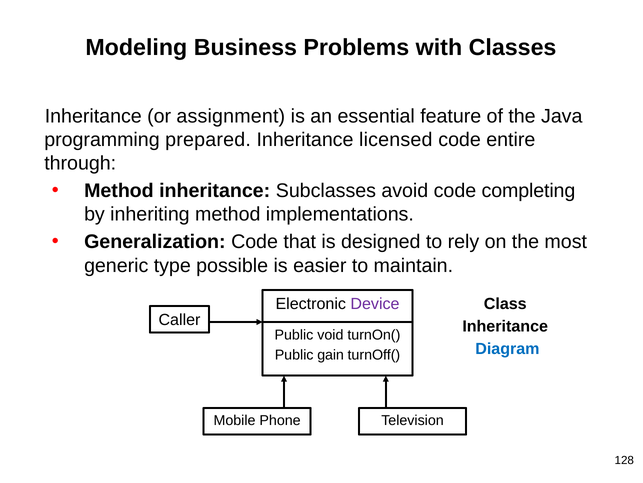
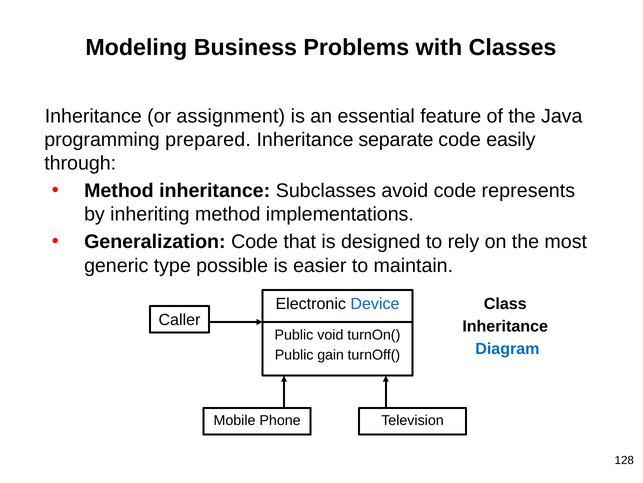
licensed: licensed -> separate
entire: entire -> easily
completing: completing -> represents
Device colour: purple -> blue
